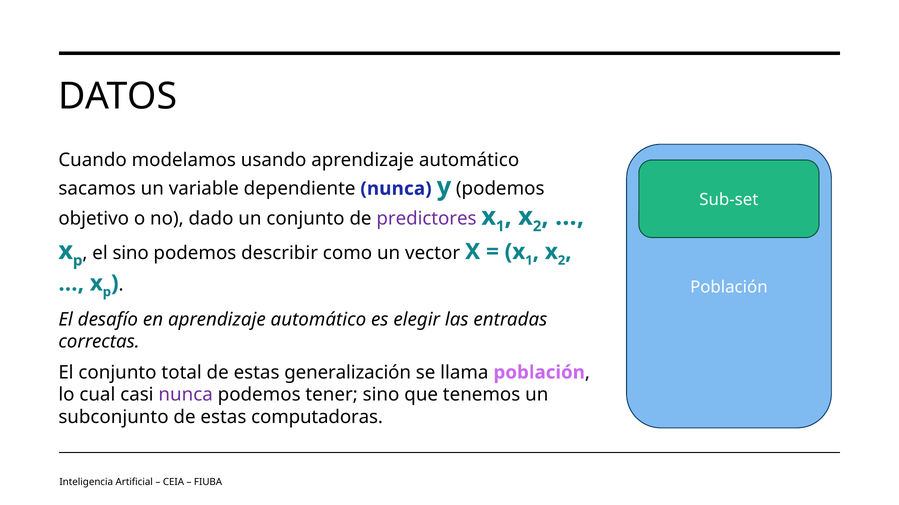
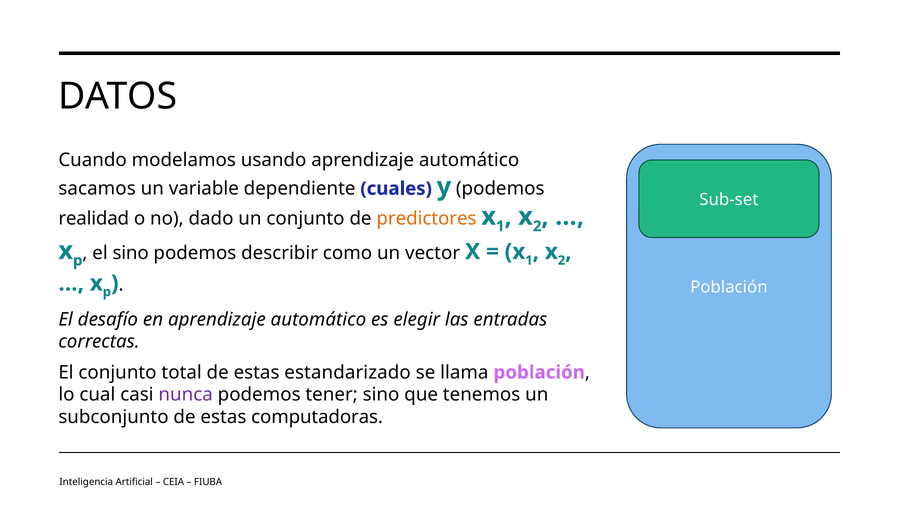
dependiente nunca: nunca -> cuales
objetivo: objetivo -> realidad
predictores colour: purple -> orange
generalización: generalización -> estandarizado
